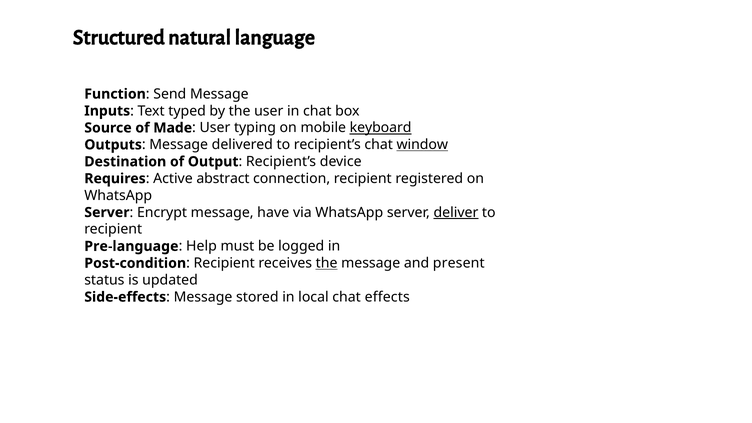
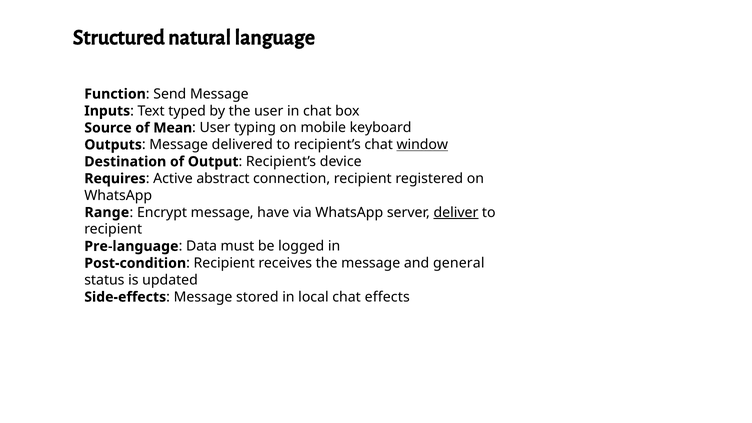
Made: Made -> Mean
keyboard underline: present -> none
Server at (107, 212): Server -> Range
Help: Help -> Data
the at (327, 263) underline: present -> none
present: present -> general
